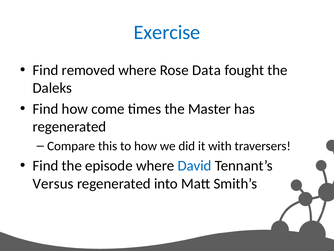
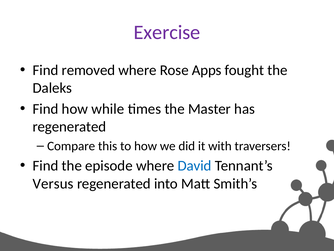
Exercise colour: blue -> purple
Data: Data -> Apps
come: come -> while
